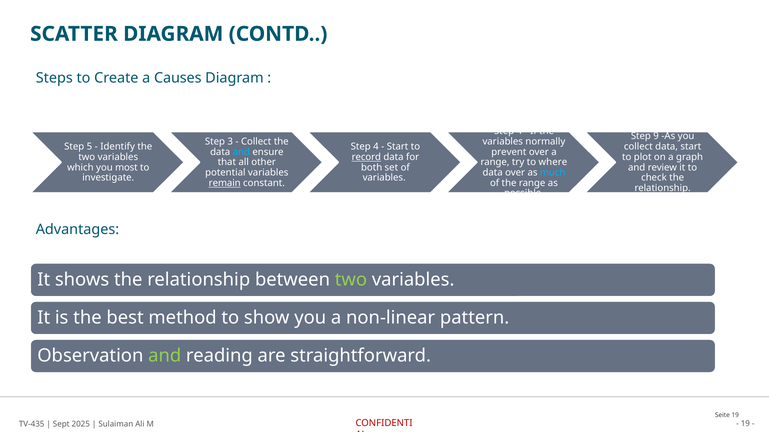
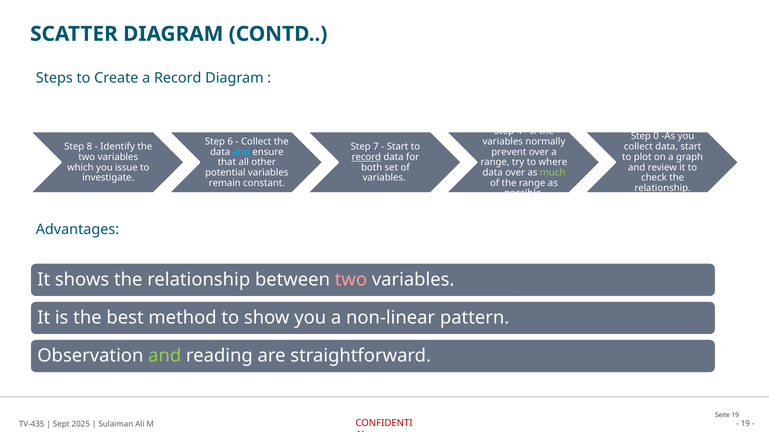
a Causes: Causes -> Record
9: 9 -> 0
3: 3 -> 6
5: 5 -> 8
4 at (376, 147): 4 -> 7
most: most -> issue
much colour: light blue -> light green
remain underline: present -> none
two at (351, 280) colour: light green -> pink
